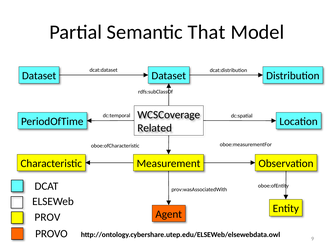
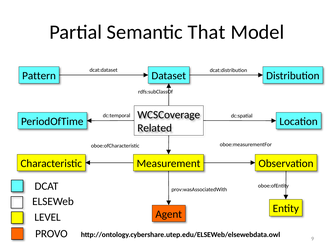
Dataset at (39, 76): Dataset -> Pattern
PROV: PROV -> LEVEL
